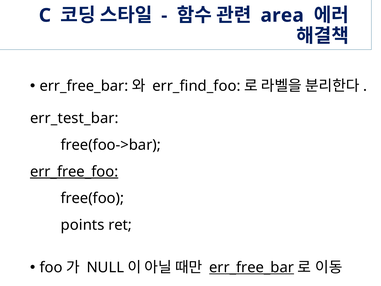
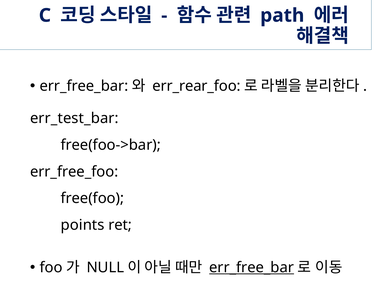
area: area -> path
err_find_foo: err_find_foo -> err_rear_foo
err_free_foo underline: present -> none
